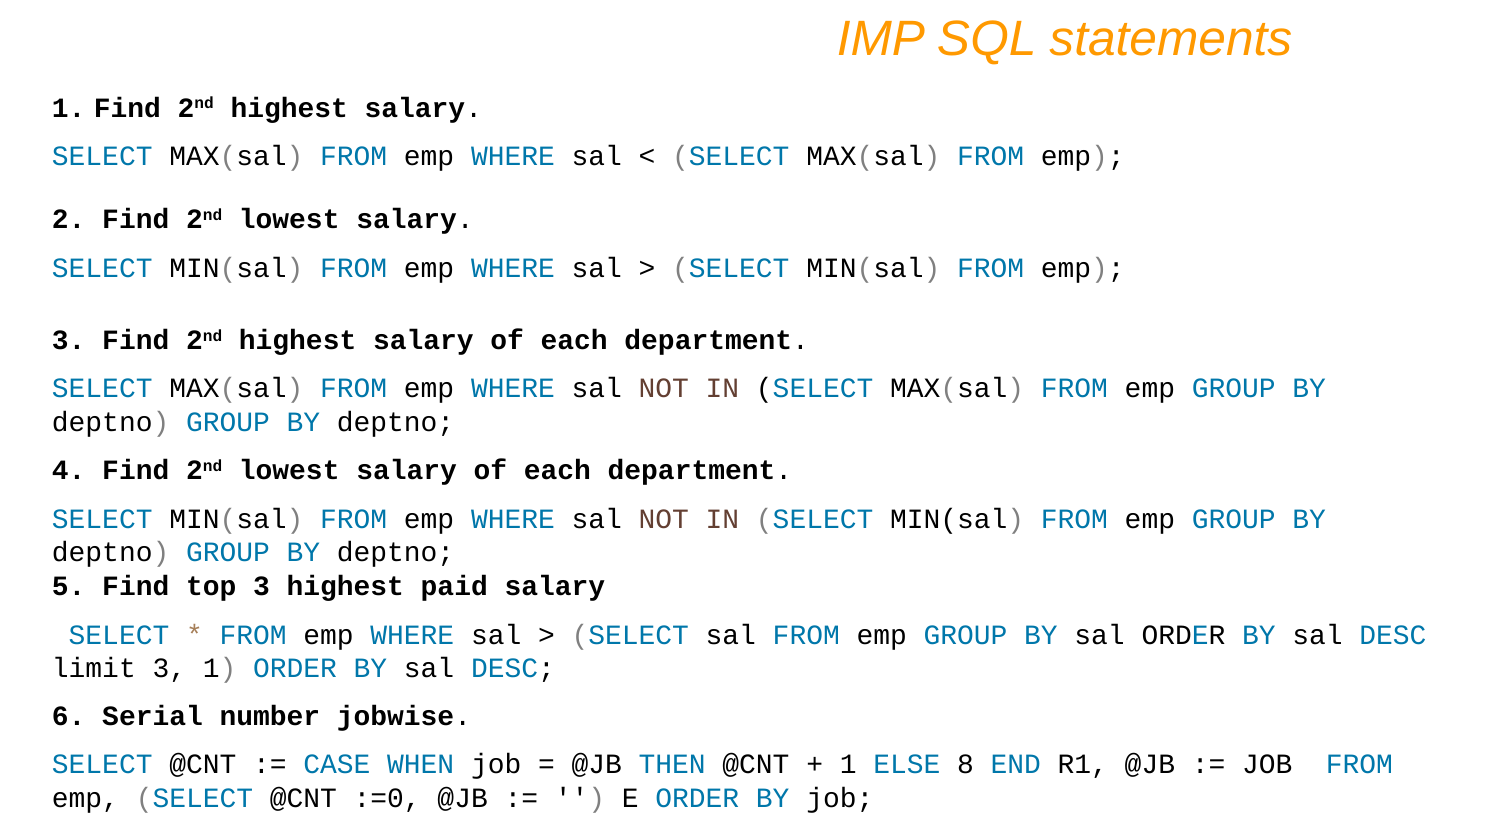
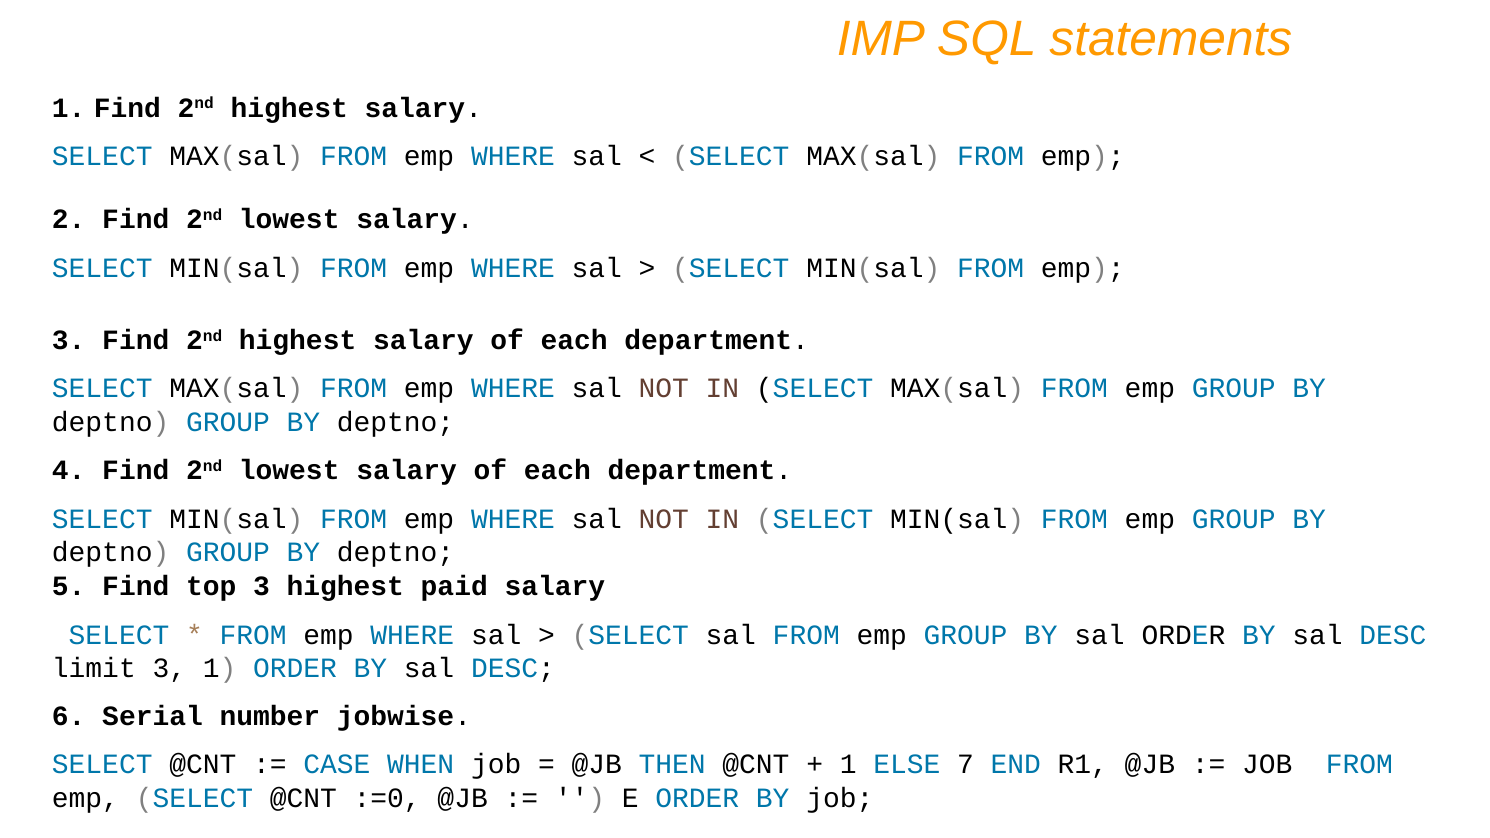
8: 8 -> 7
